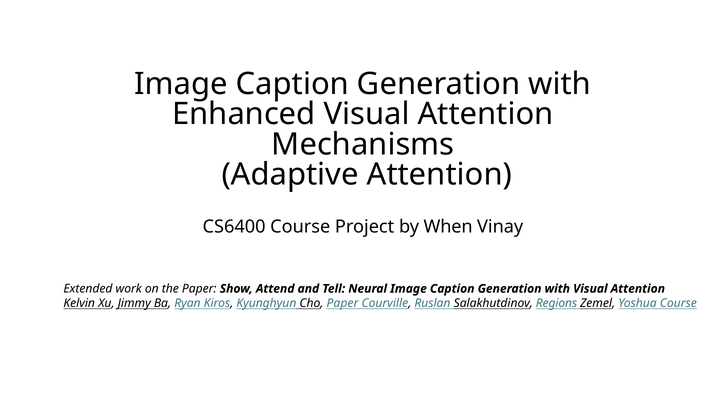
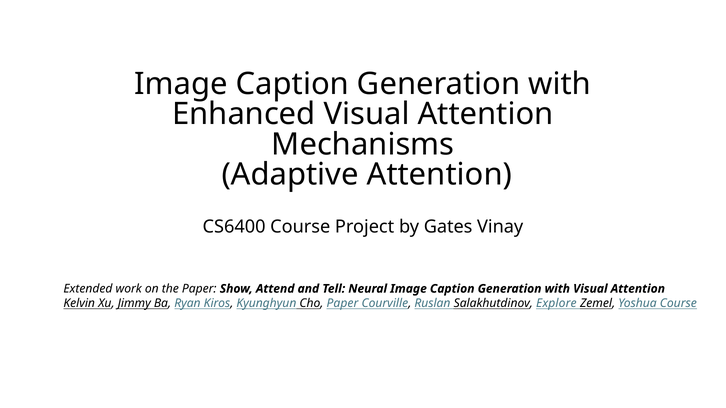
When: When -> Gates
Regions: Regions -> Explore
